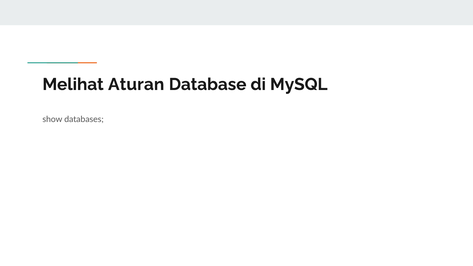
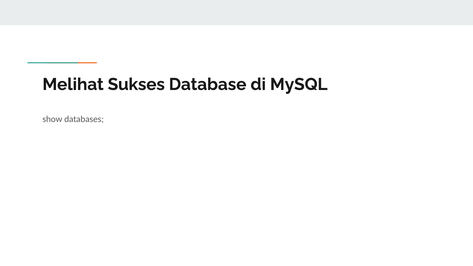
Aturan: Aturan -> Sukses
